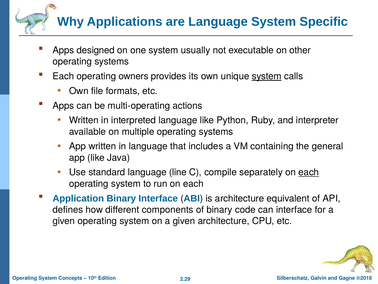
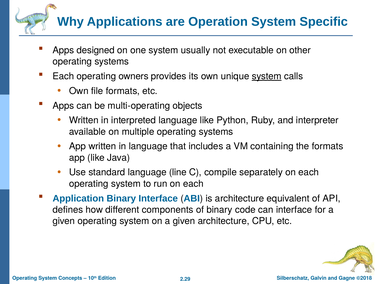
are Language: Language -> Operation
actions: actions -> objects
the general: general -> formats
each at (309, 172) underline: present -> none
